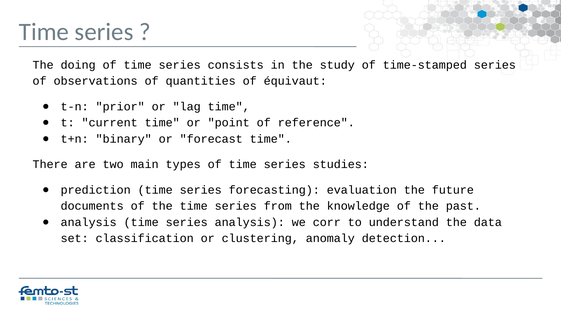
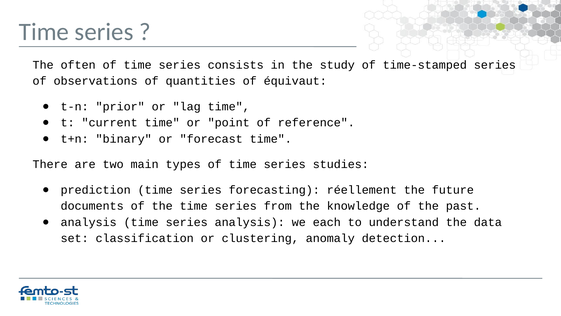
doing: doing -> often
evaluation: evaluation -> réellement
corr: corr -> each
